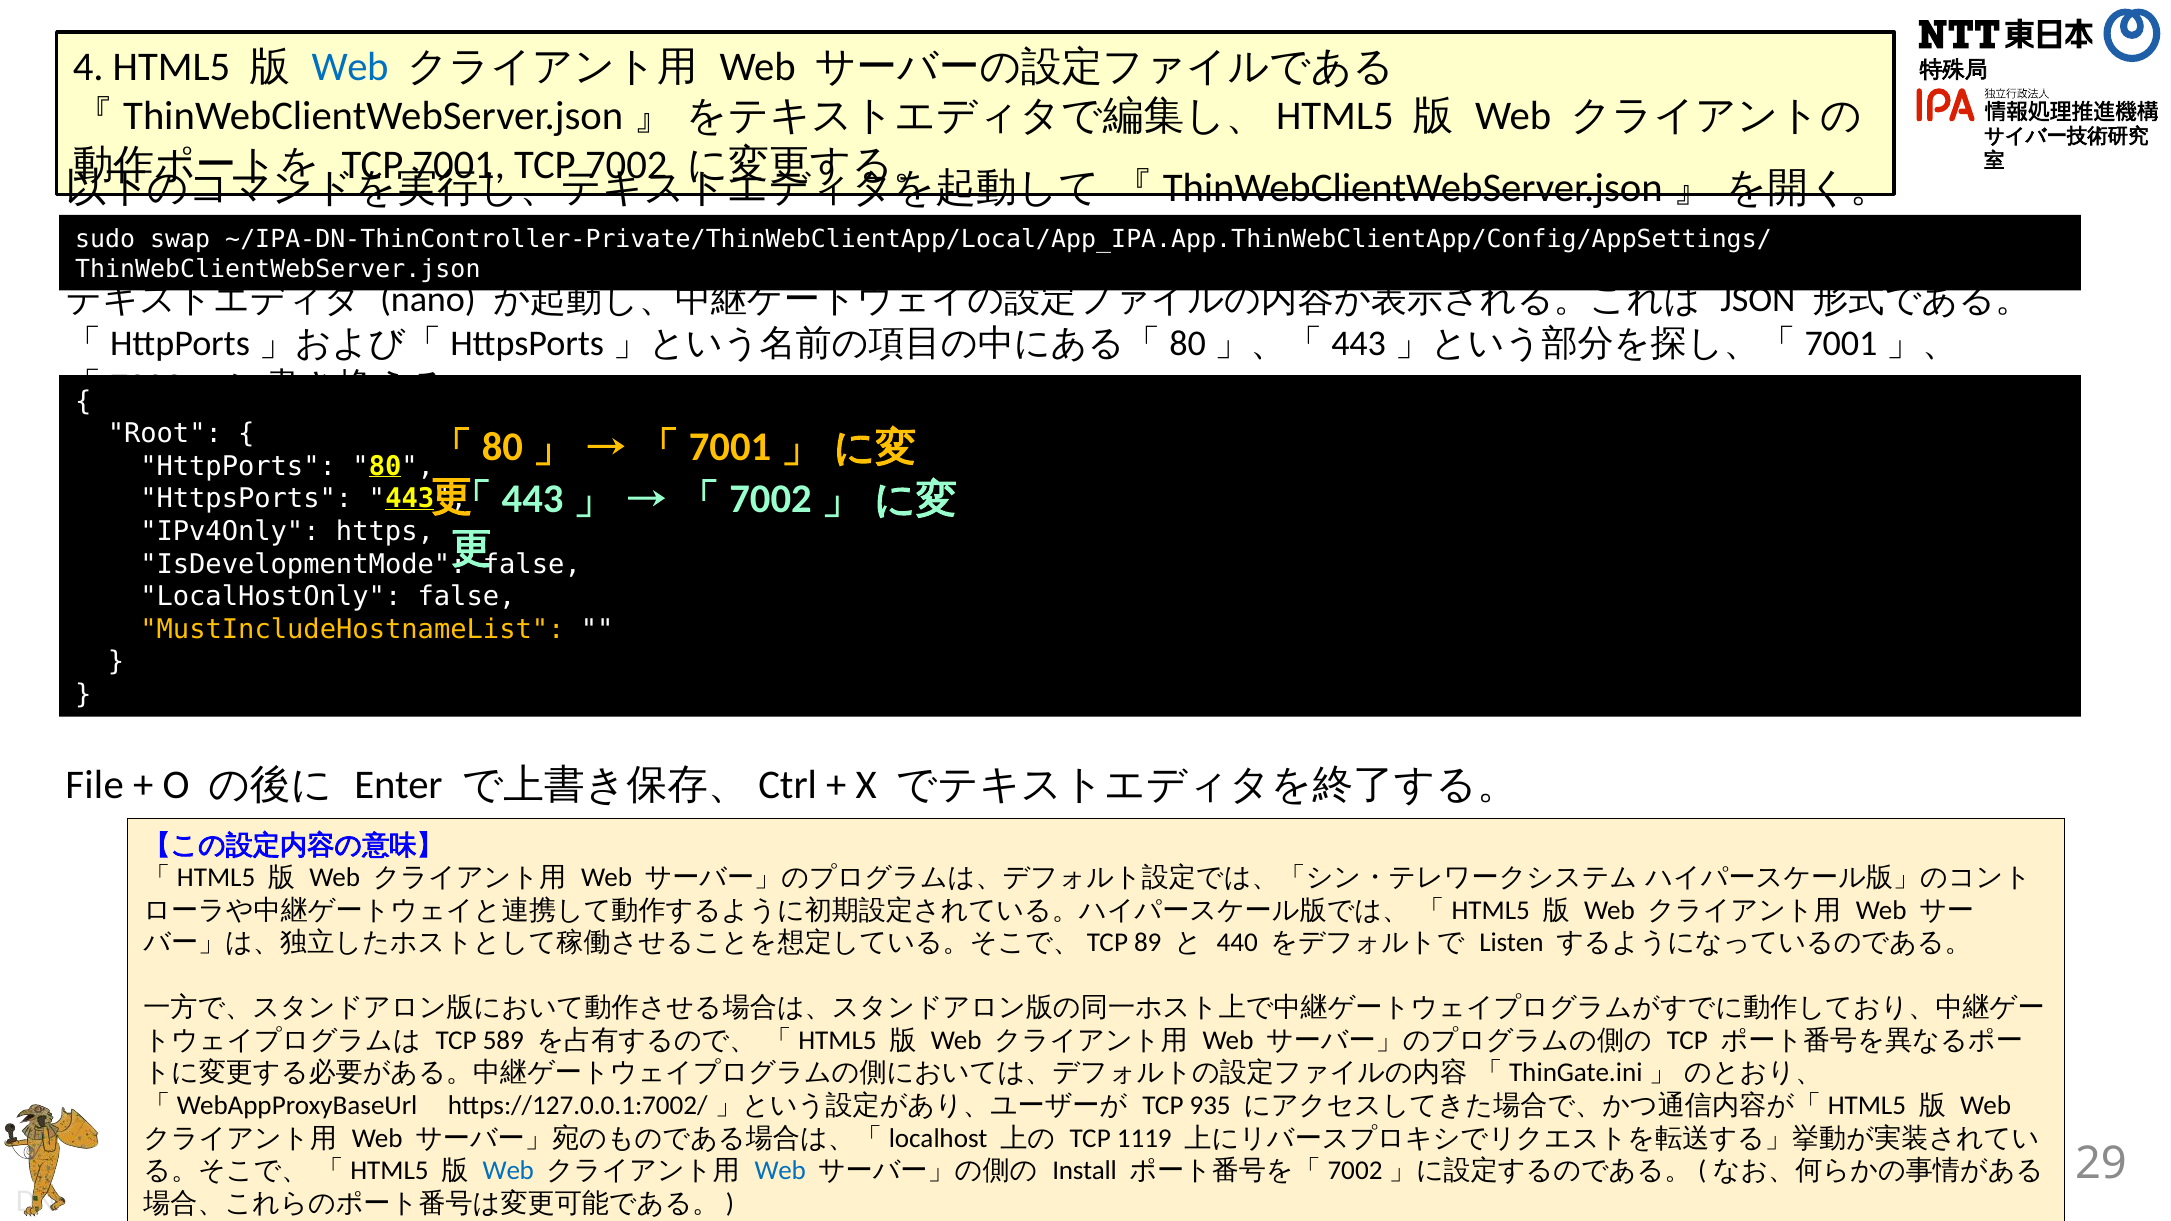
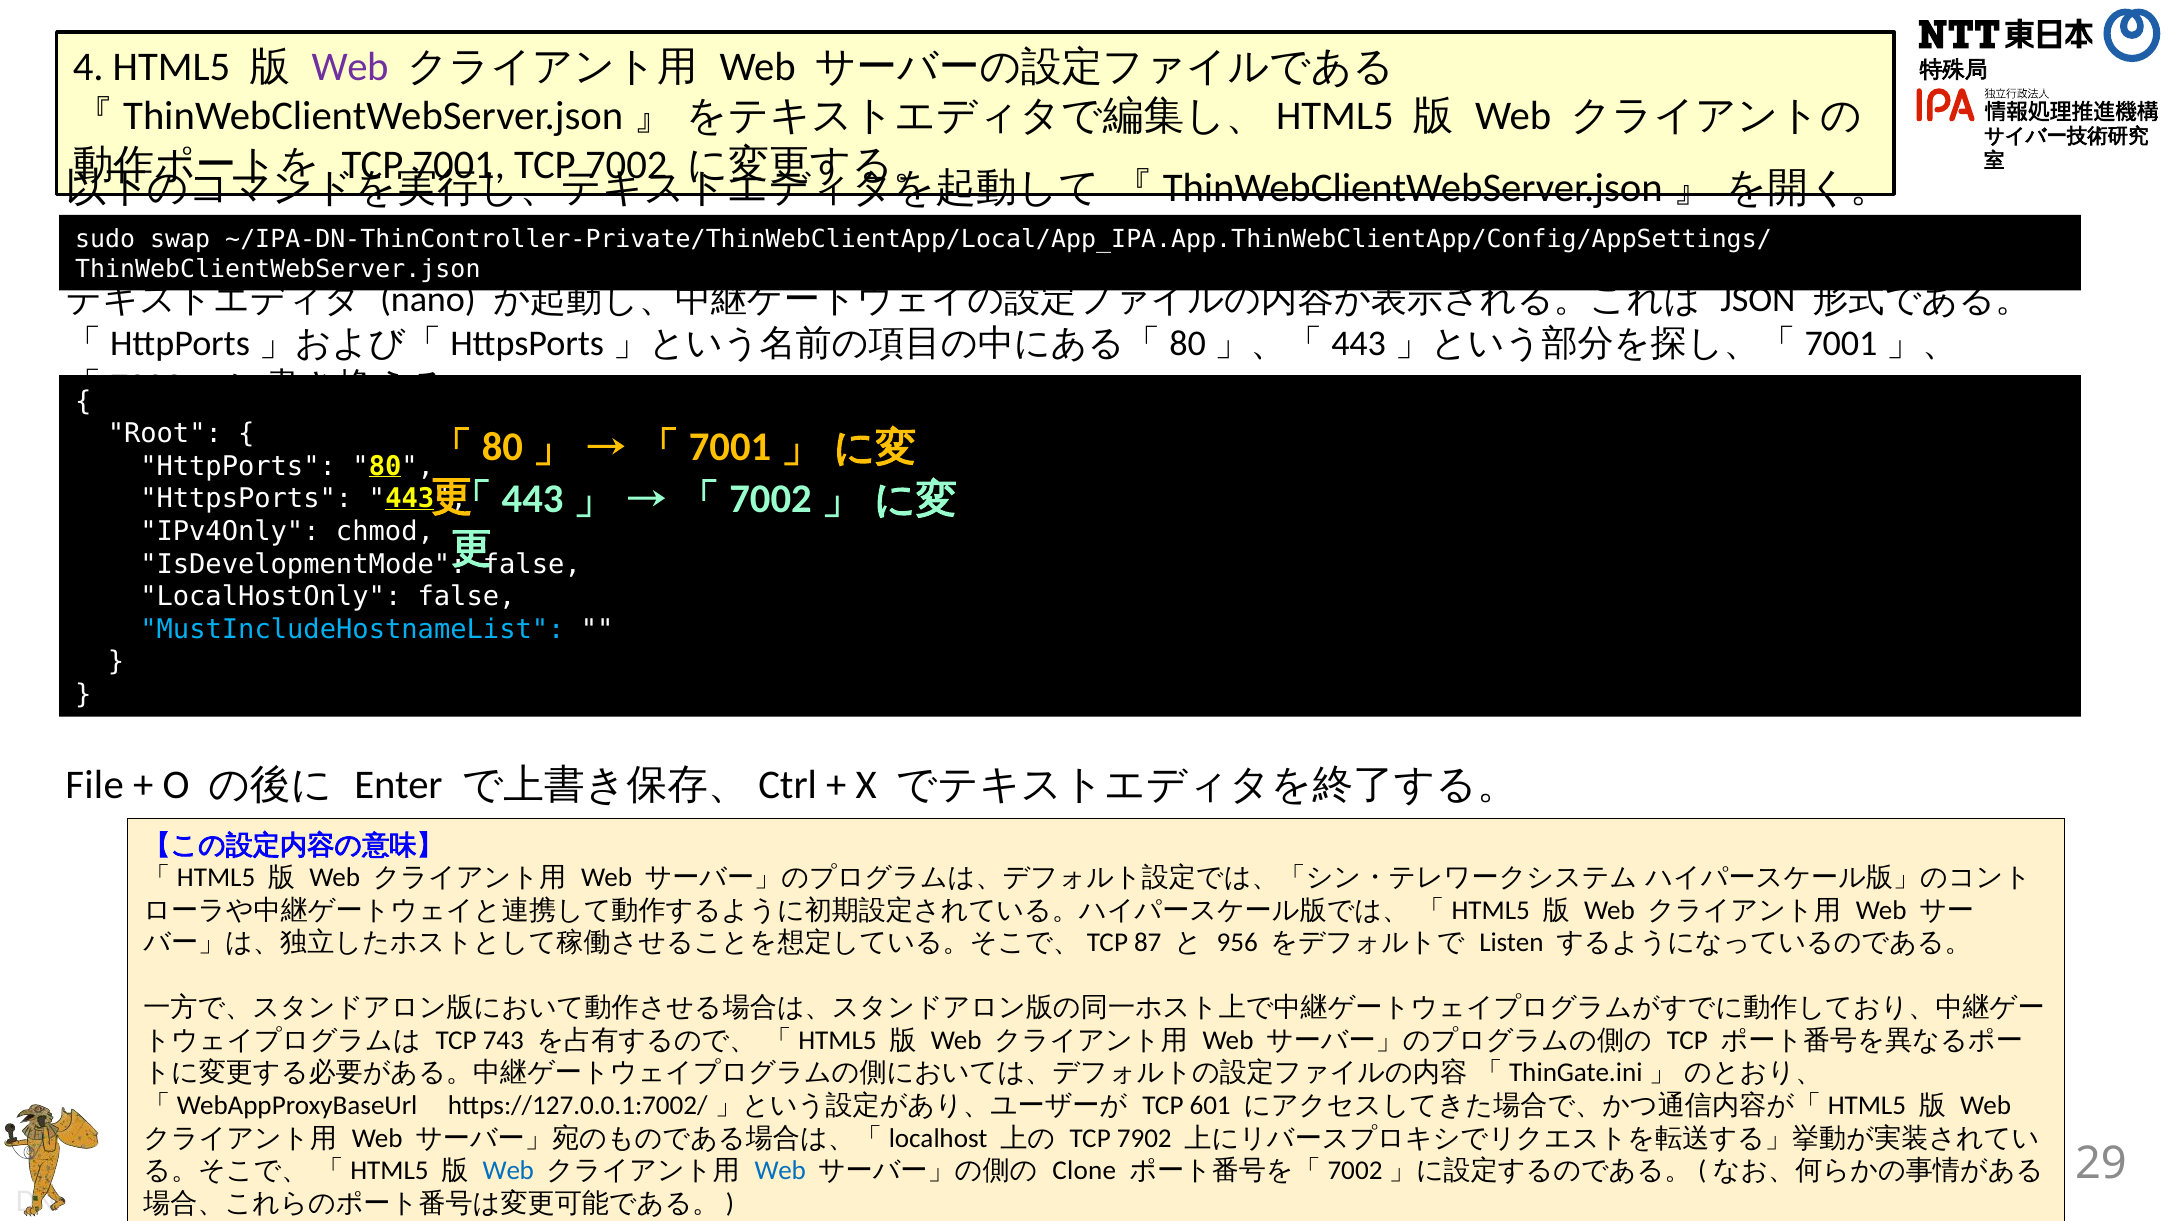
Web at (350, 67) colour: blue -> purple
https: https -> chmod
MustIncludeHostnameList colour: yellow -> light blue
89: 89 -> 87
440: 440 -> 956
589: 589 -> 743
935: 935 -> 601
1119: 1119 -> 7902
Install: Install -> Clone
